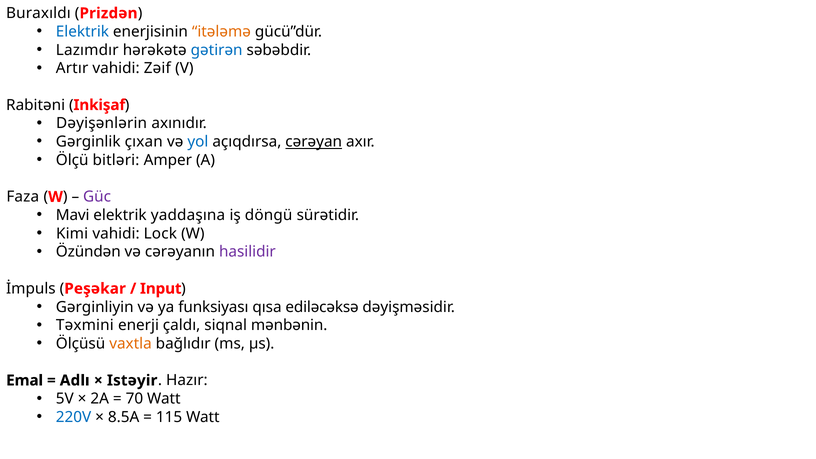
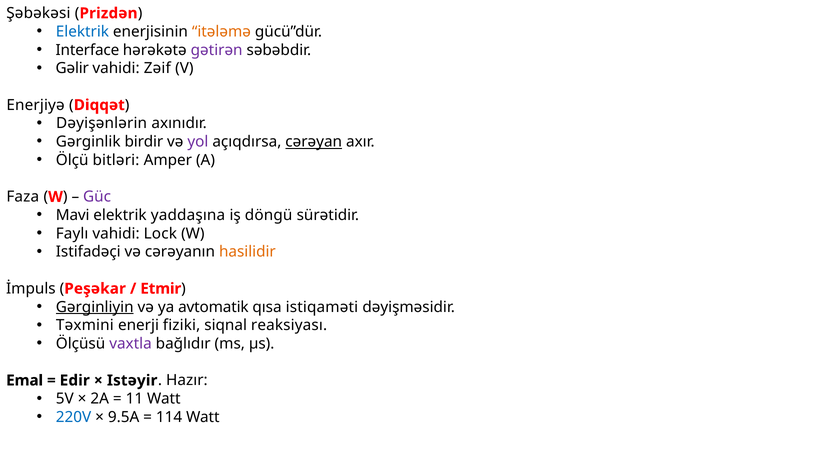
Buraxıldı: Buraxıldı -> Şəbəkəsi
Lazımdır: Lazımdır -> Interface
gətirən colour: blue -> purple
Artır: Artır -> Gəlir
Rabitəni: Rabitəni -> Enerjiyə
Inkişaf: Inkişaf -> Diqqət
çıxan: çıxan -> birdir
yol colour: blue -> purple
Kimi: Kimi -> Faylı
Özündən: Özündən -> Istifadəçi
hasilidir colour: purple -> orange
Input: Input -> Etmir
Gərginliyin underline: none -> present
funksiyası: funksiyası -> avtomatik
ediləcəksə: ediləcəksə -> istiqaməti
çaldı: çaldı -> fiziki
mənbənin: mənbənin -> reaksiyası
vaxtla colour: orange -> purple
Adlı: Adlı -> Edir
70: 70 -> 11
8.5A: 8.5A -> 9.5A
115: 115 -> 114
